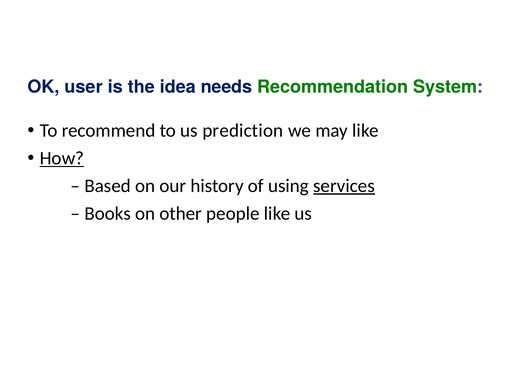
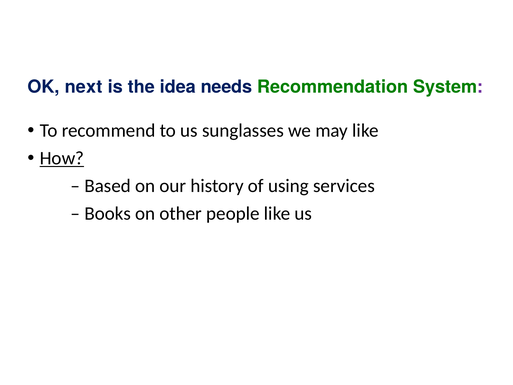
user: user -> next
prediction: prediction -> sunglasses
services underline: present -> none
